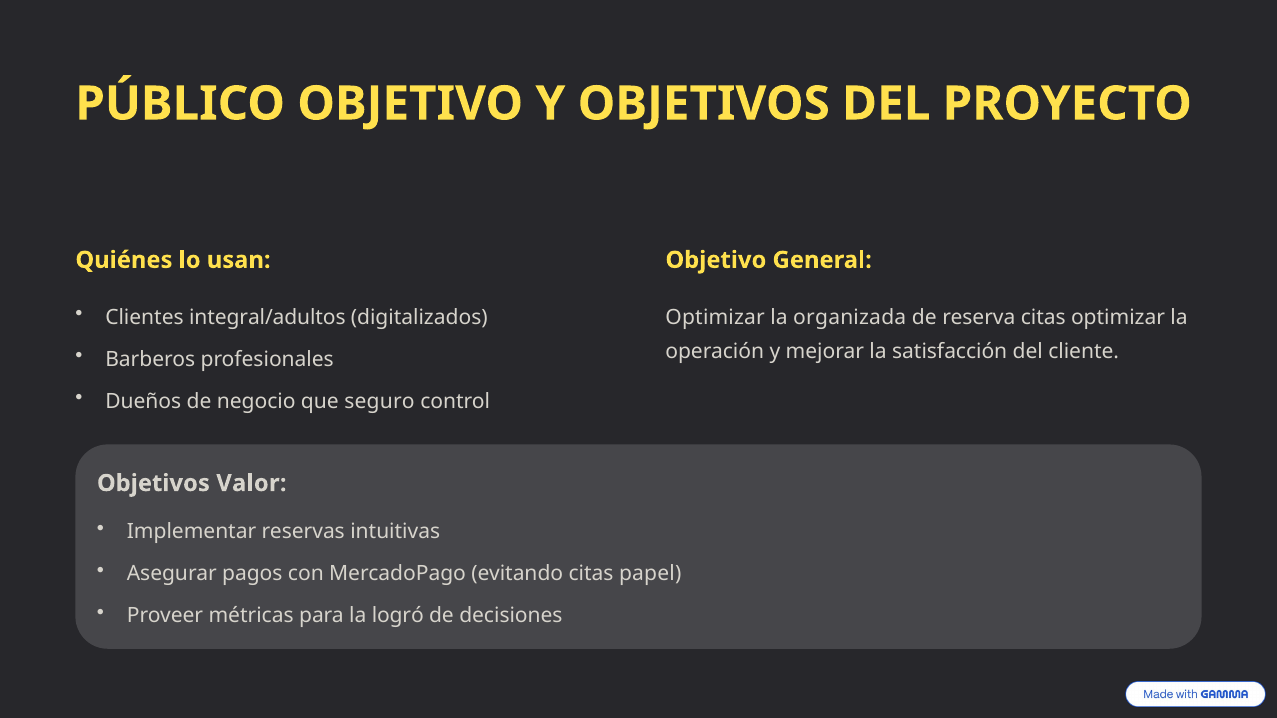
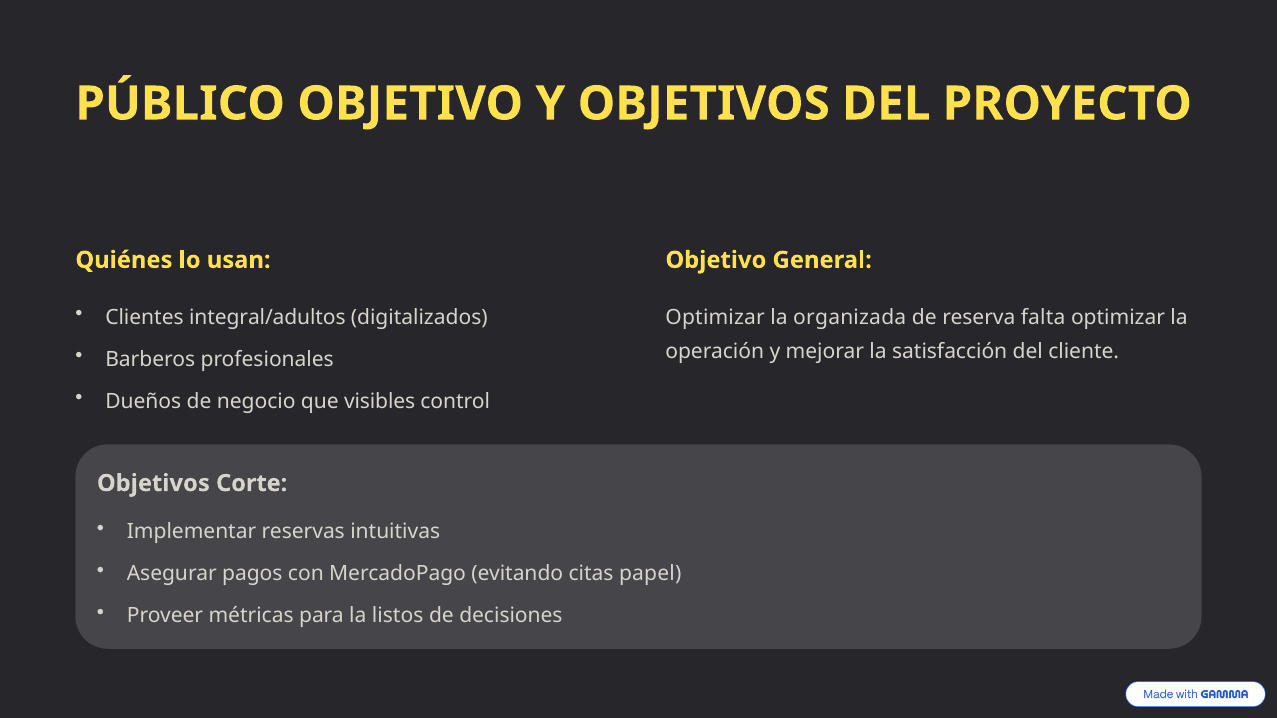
reserva citas: citas -> falta
seguro: seguro -> visibles
Valor: Valor -> Corte
logró: logró -> listos
